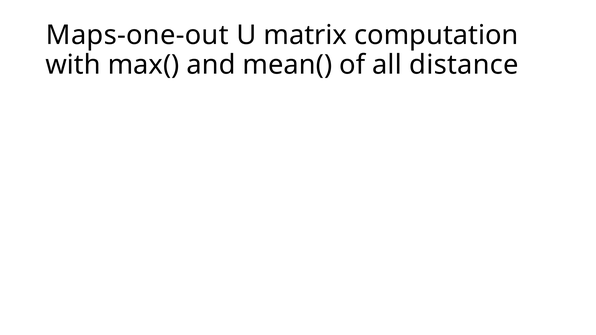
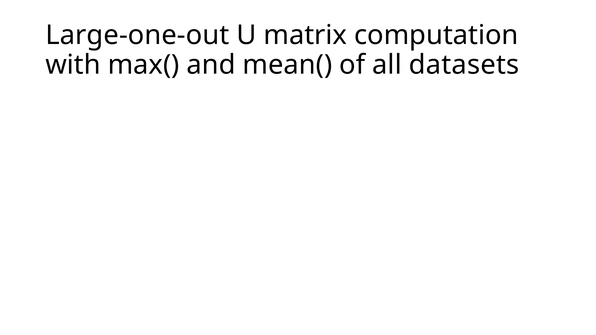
Maps-one-out: Maps-one-out -> Large-one-out
distance: distance -> datasets
